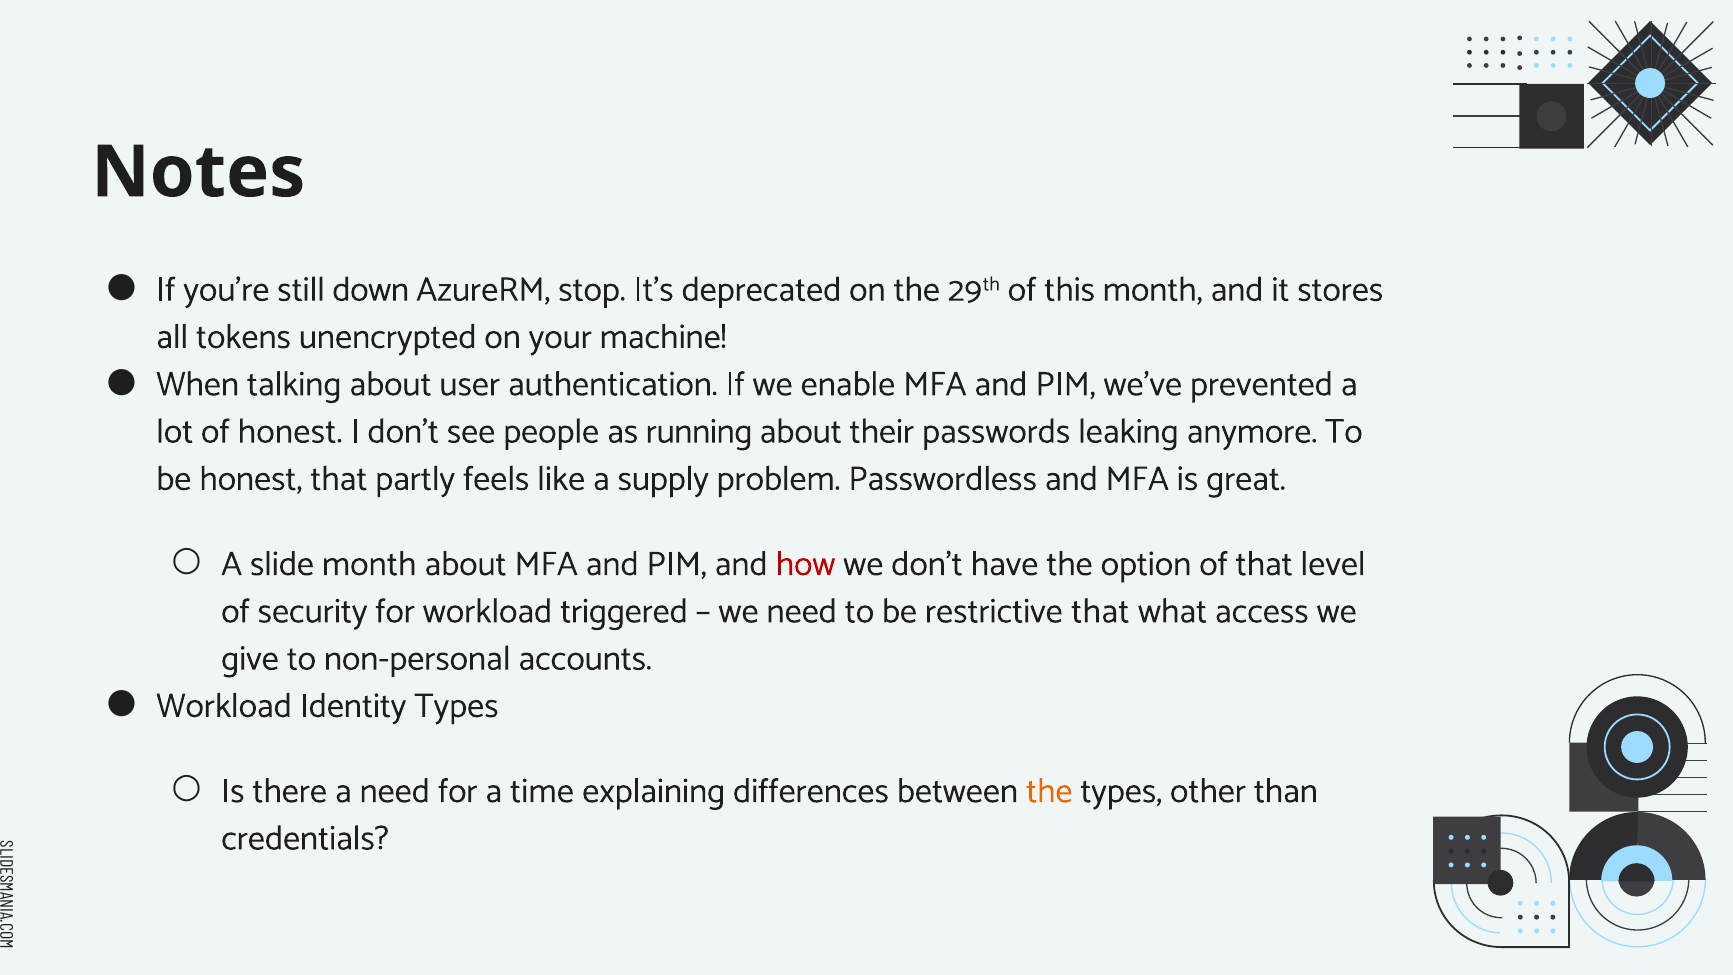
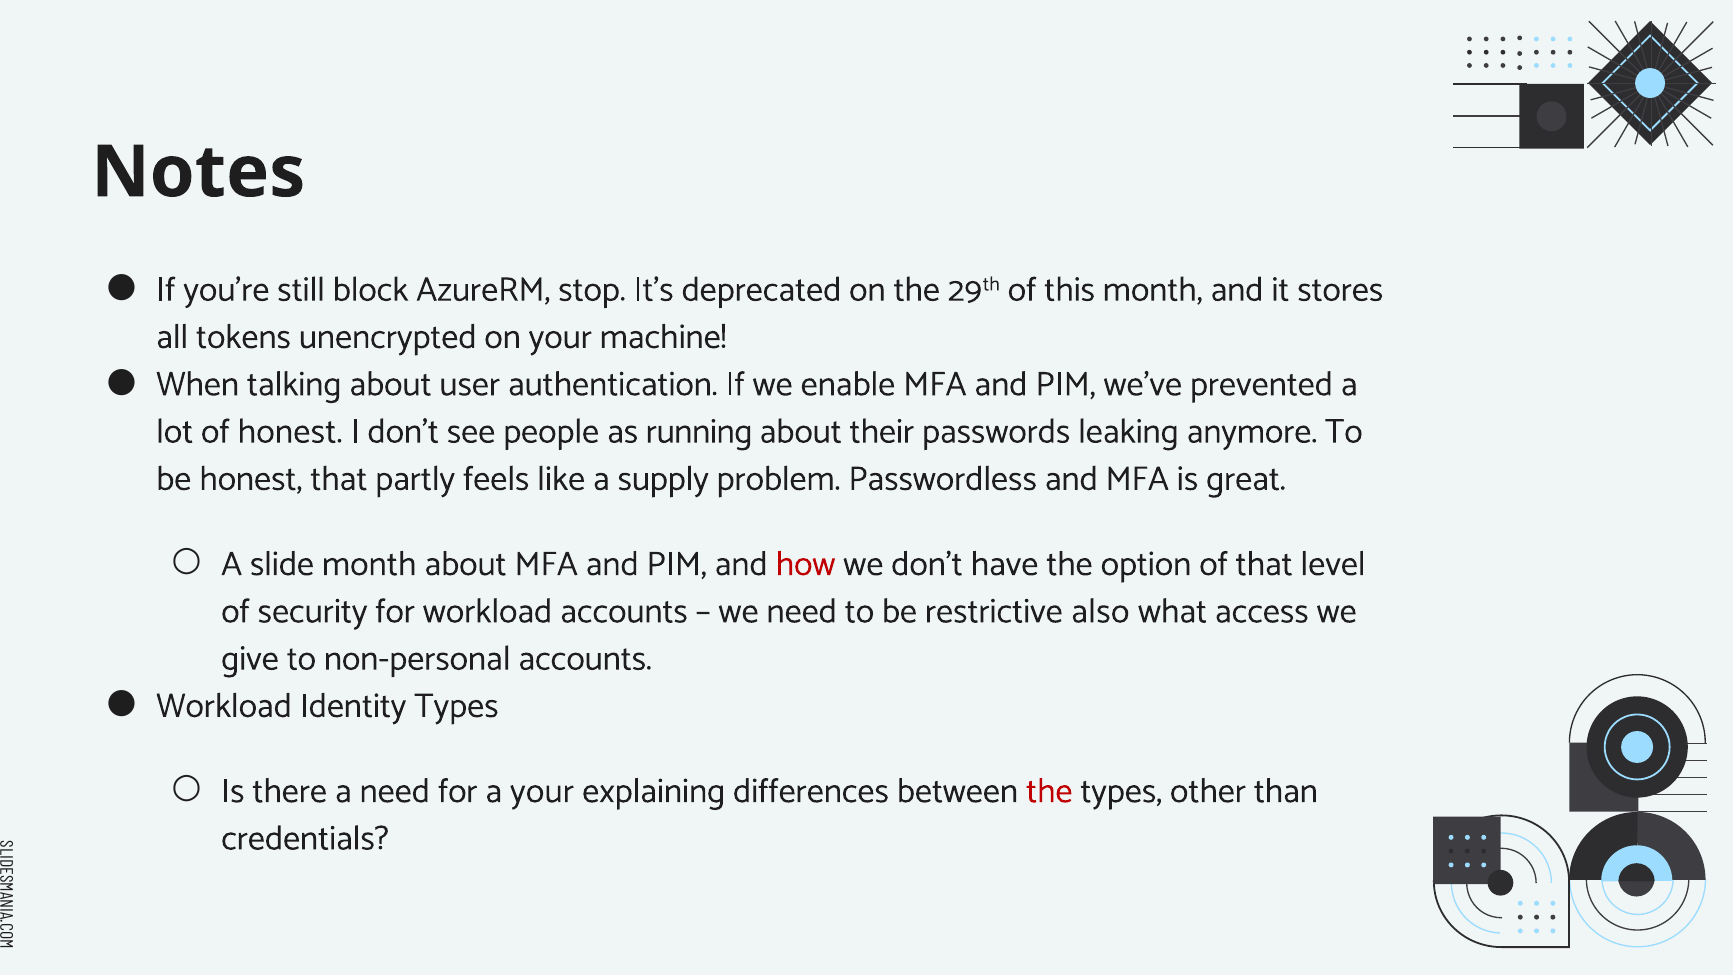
down: down -> block
workload triggered: triggered -> accounts
restrictive that: that -> also
a time: time -> your
the at (1049, 791) colour: orange -> red
